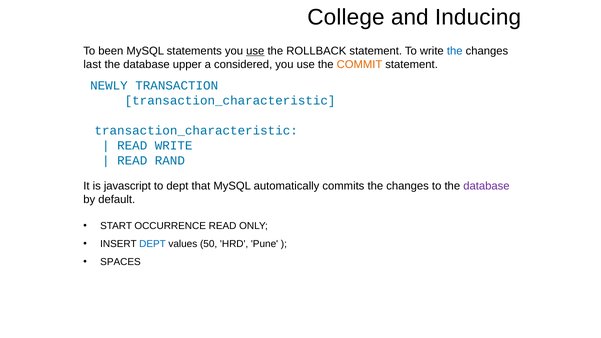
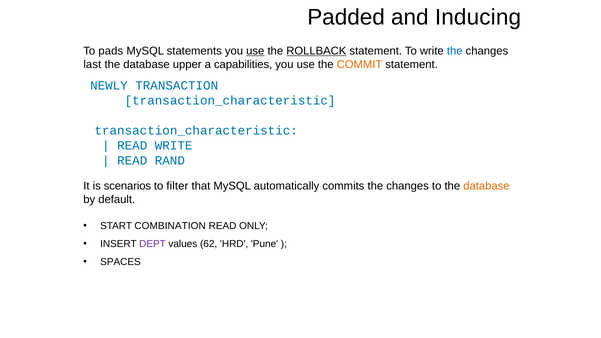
College: College -> Padded
been: been -> pads
ROLLBACK underline: none -> present
considered: considered -> capabilities
javascript: javascript -> scenarios
to dept: dept -> filter
database at (486, 186) colour: purple -> orange
OCCURRENCE: OCCURRENCE -> COMBINATION
DEPT at (152, 244) colour: blue -> purple
50: 50 -> 62
